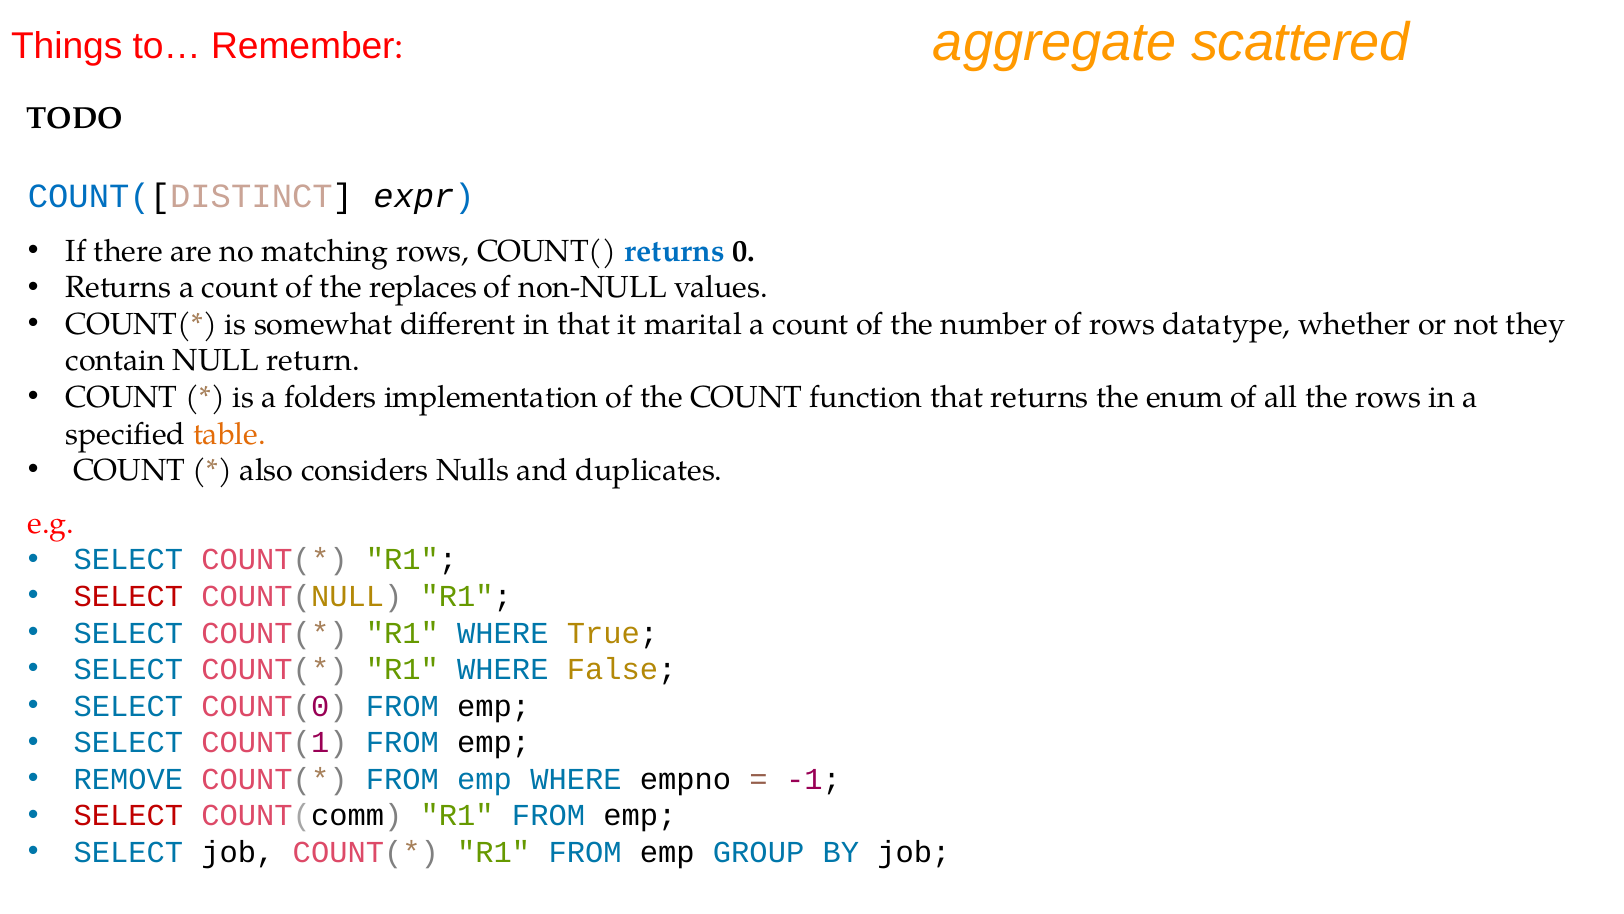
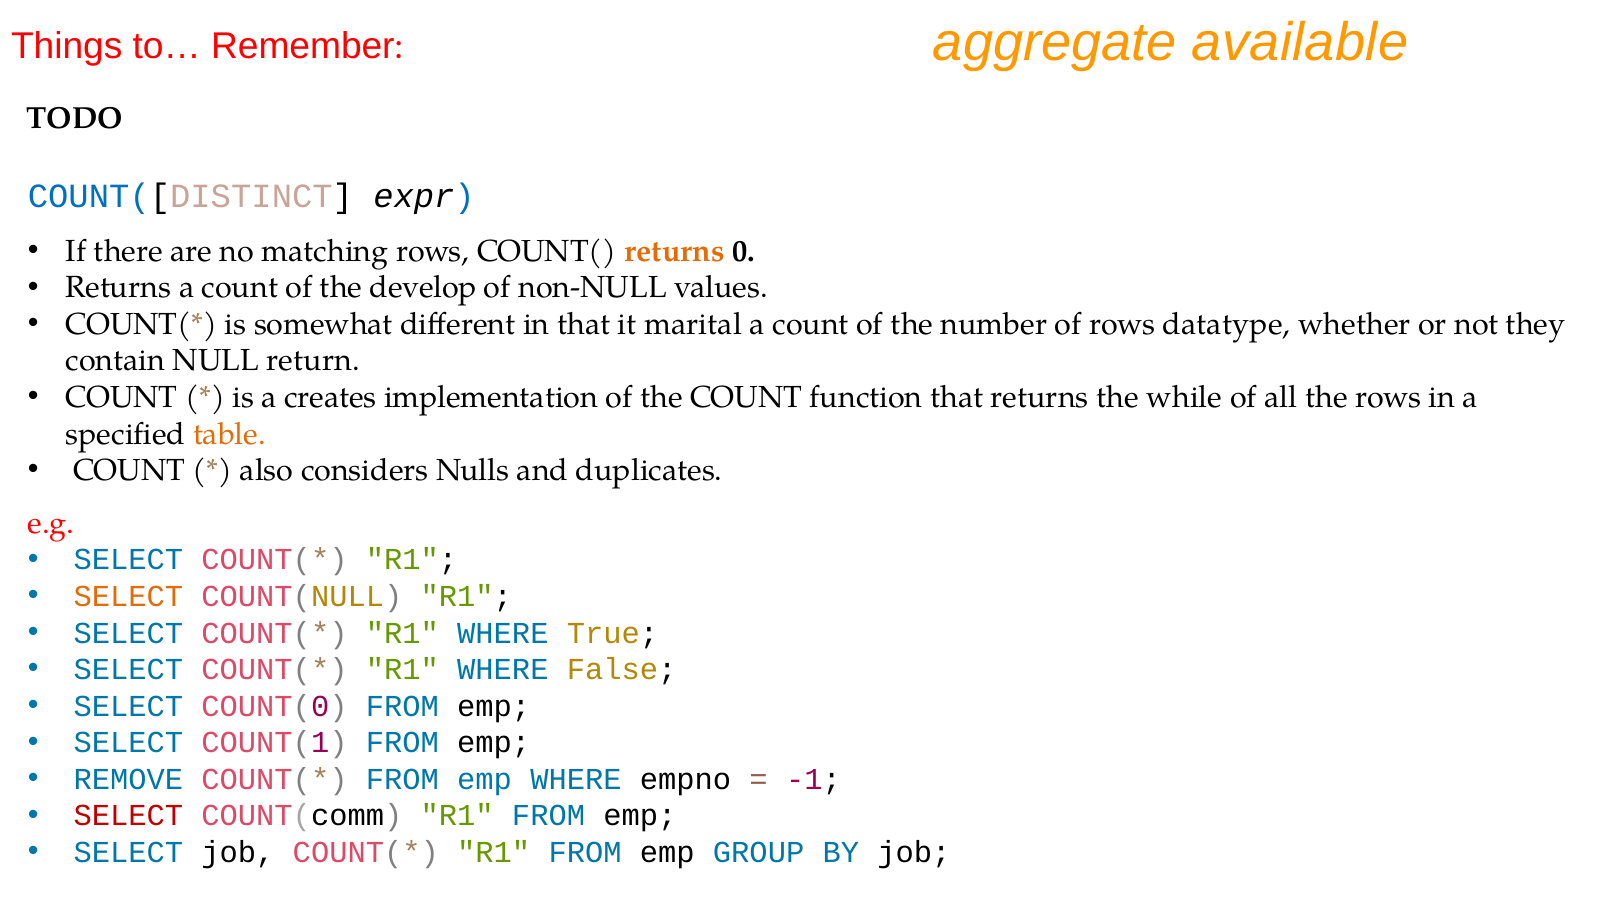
scattered: scattered -> available
returns at (675, 251) colour: blue -> orange
replaces: replaces -> develop
folders: folders -> creates
enum: enum -> while
SELECT at (128, 596) colour: red -> orange
